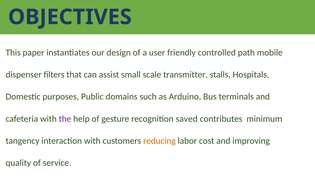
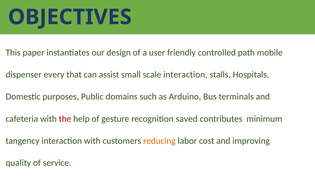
filters: filters -> every
scale transmitter: transmitter -> interaction
the colour: purple -> red
